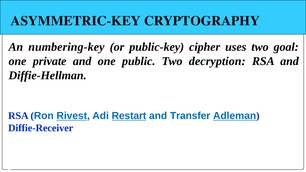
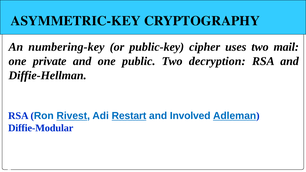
goal: goal -> mail
Transfer: Transfer -> Involved
Diffie-Receiver: Diffie-Receiver -> Diffie-Modular
